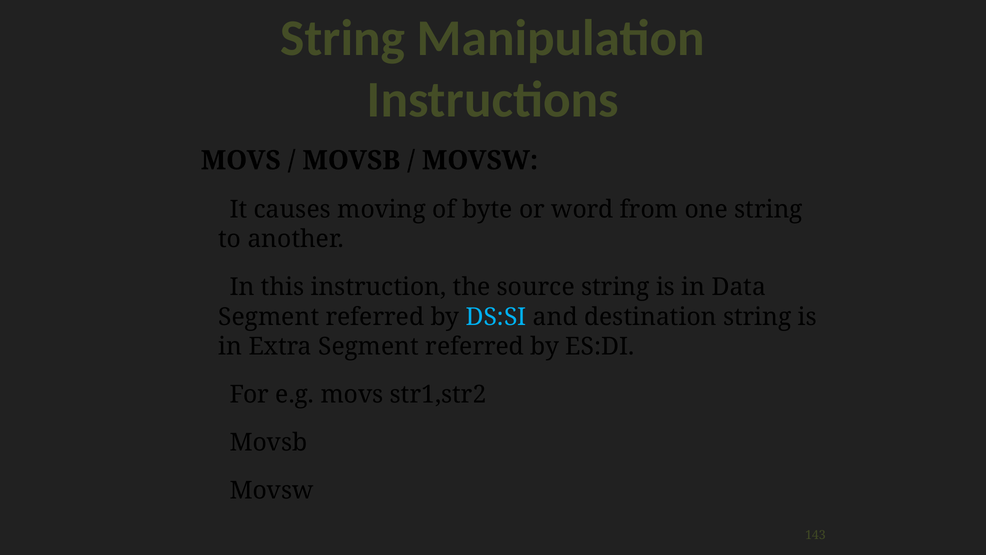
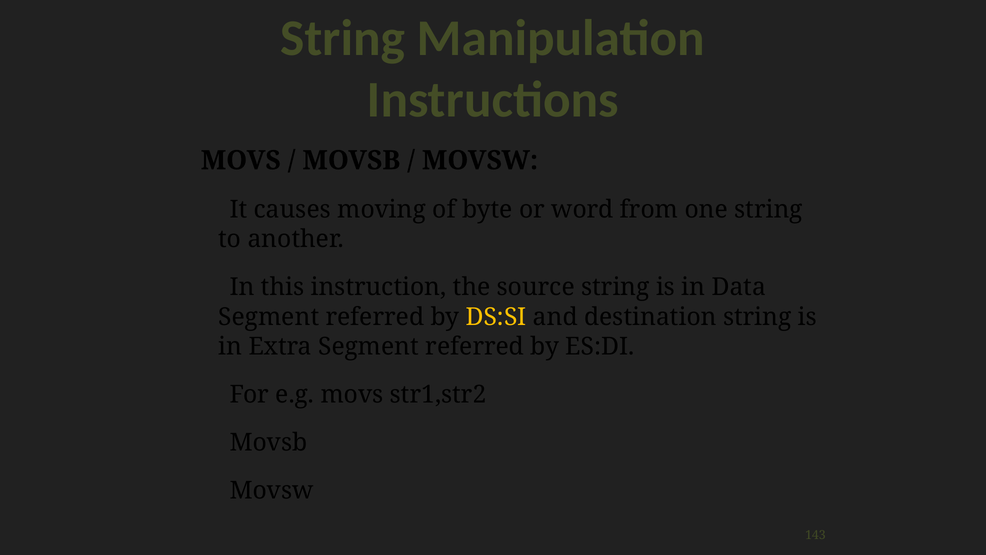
DS:SI colour: light blue -> yellow
